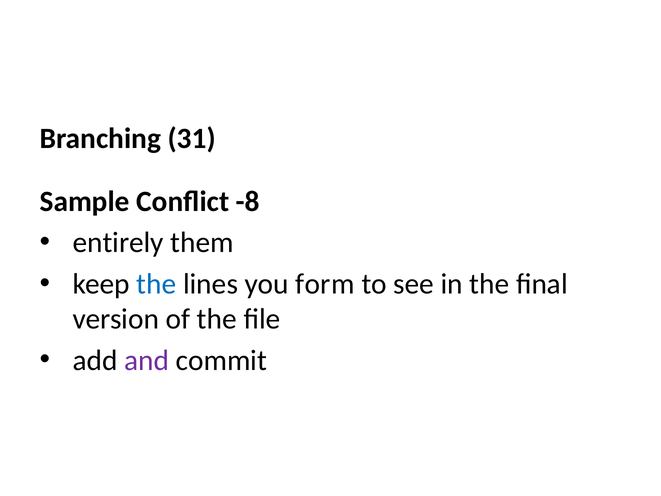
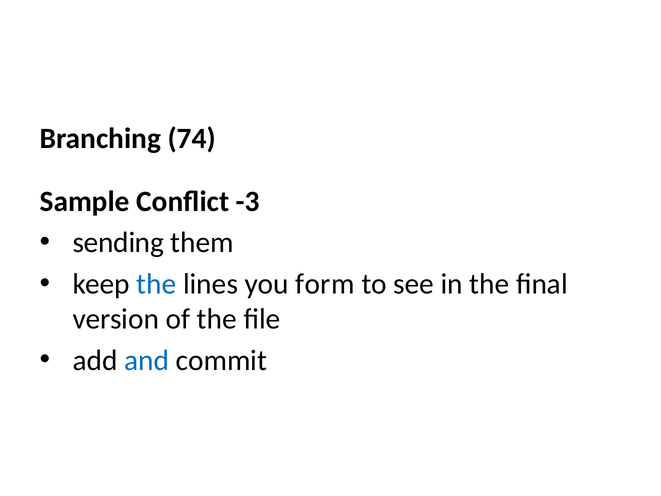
31: 31 -> 74
-8: -8 -> -3
entirely: entirely -> sending
and colour: purple -> blue
